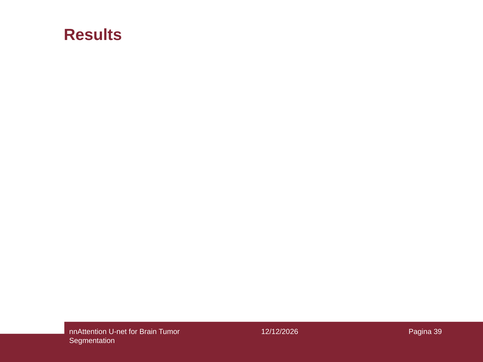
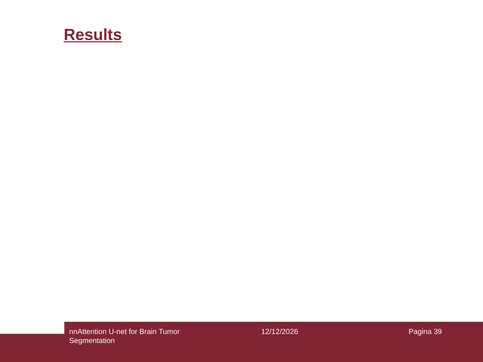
Results underline: none -> present
